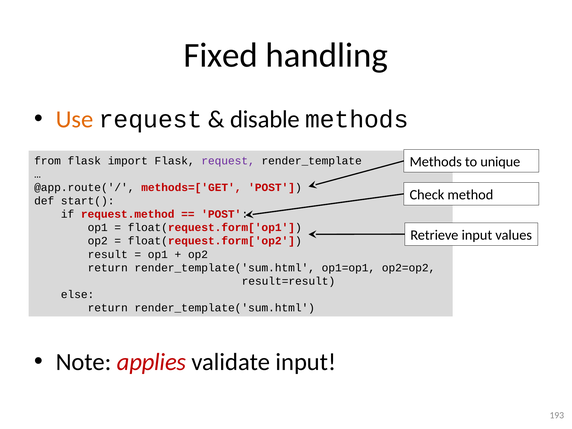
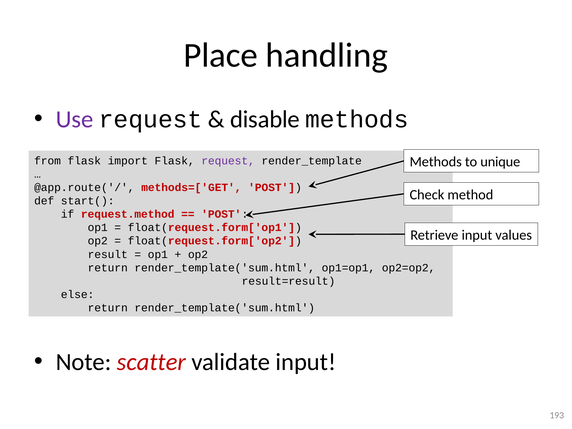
Fixed: Fixed -> Place
Use colour: orange -> purple
applies: applies -> scatter
